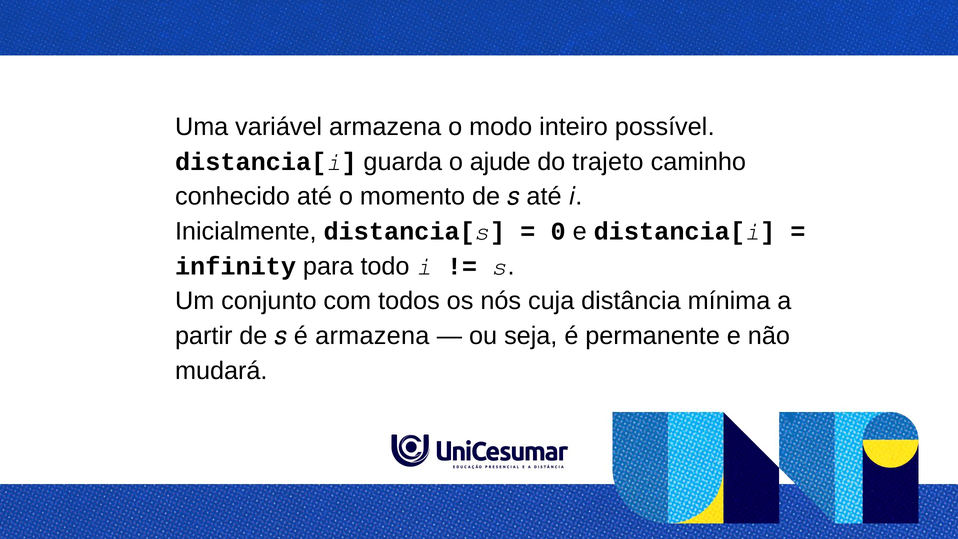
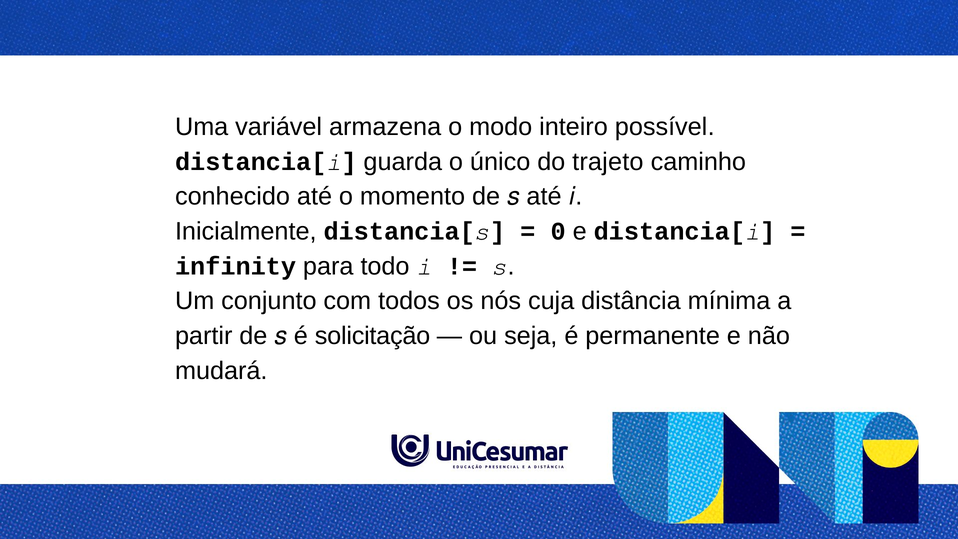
ajude: ajude -> único
é armazena: armazena -> solicitação
